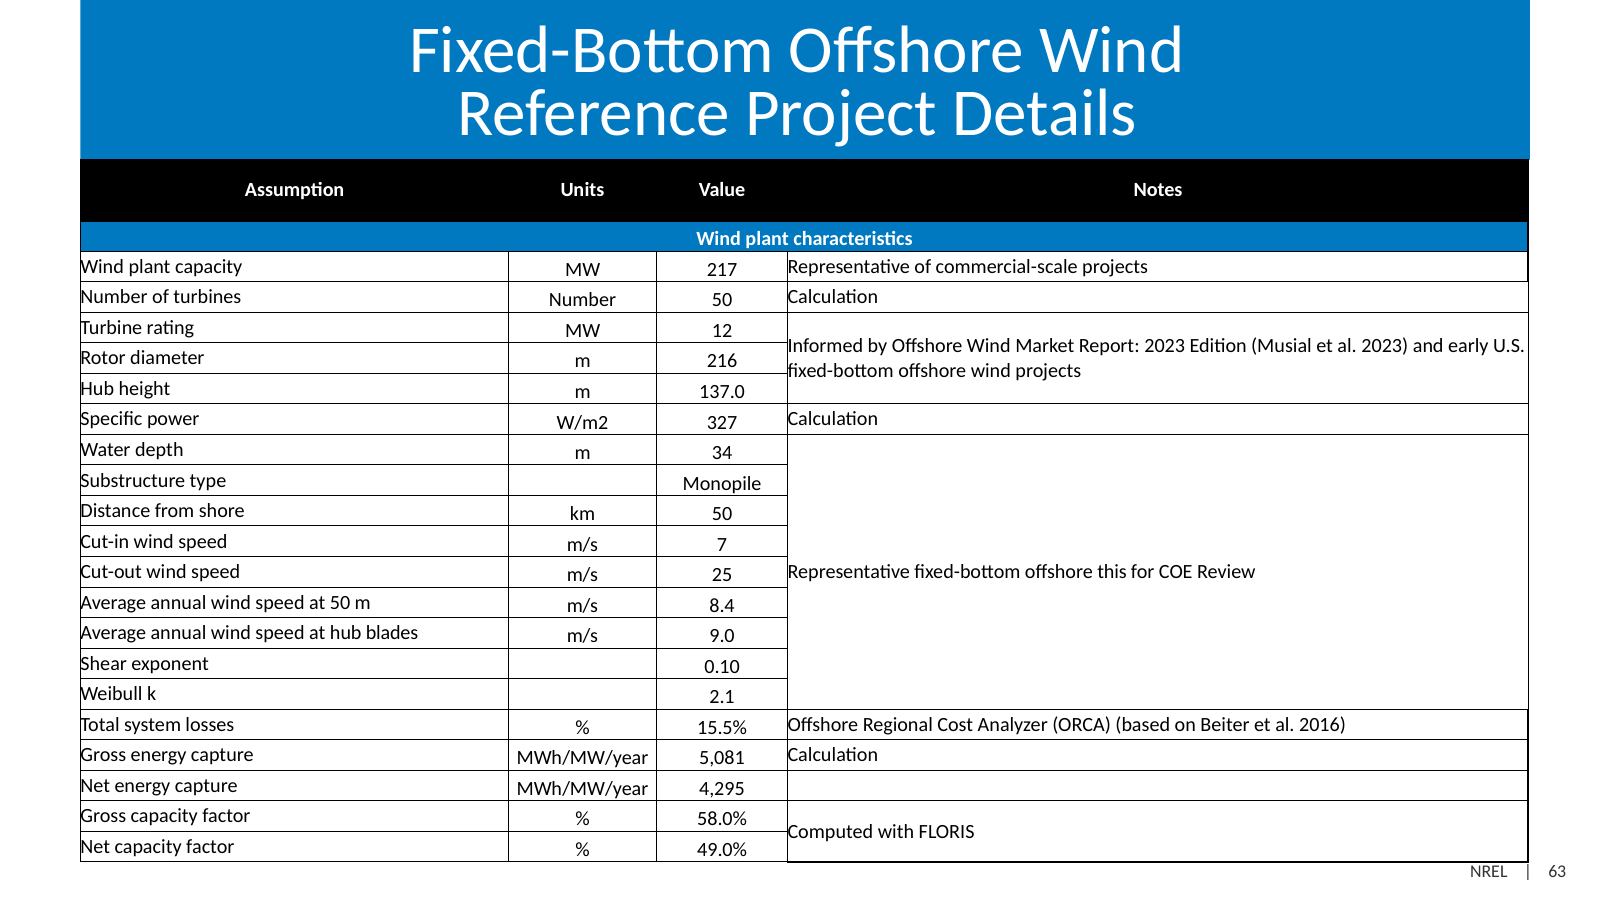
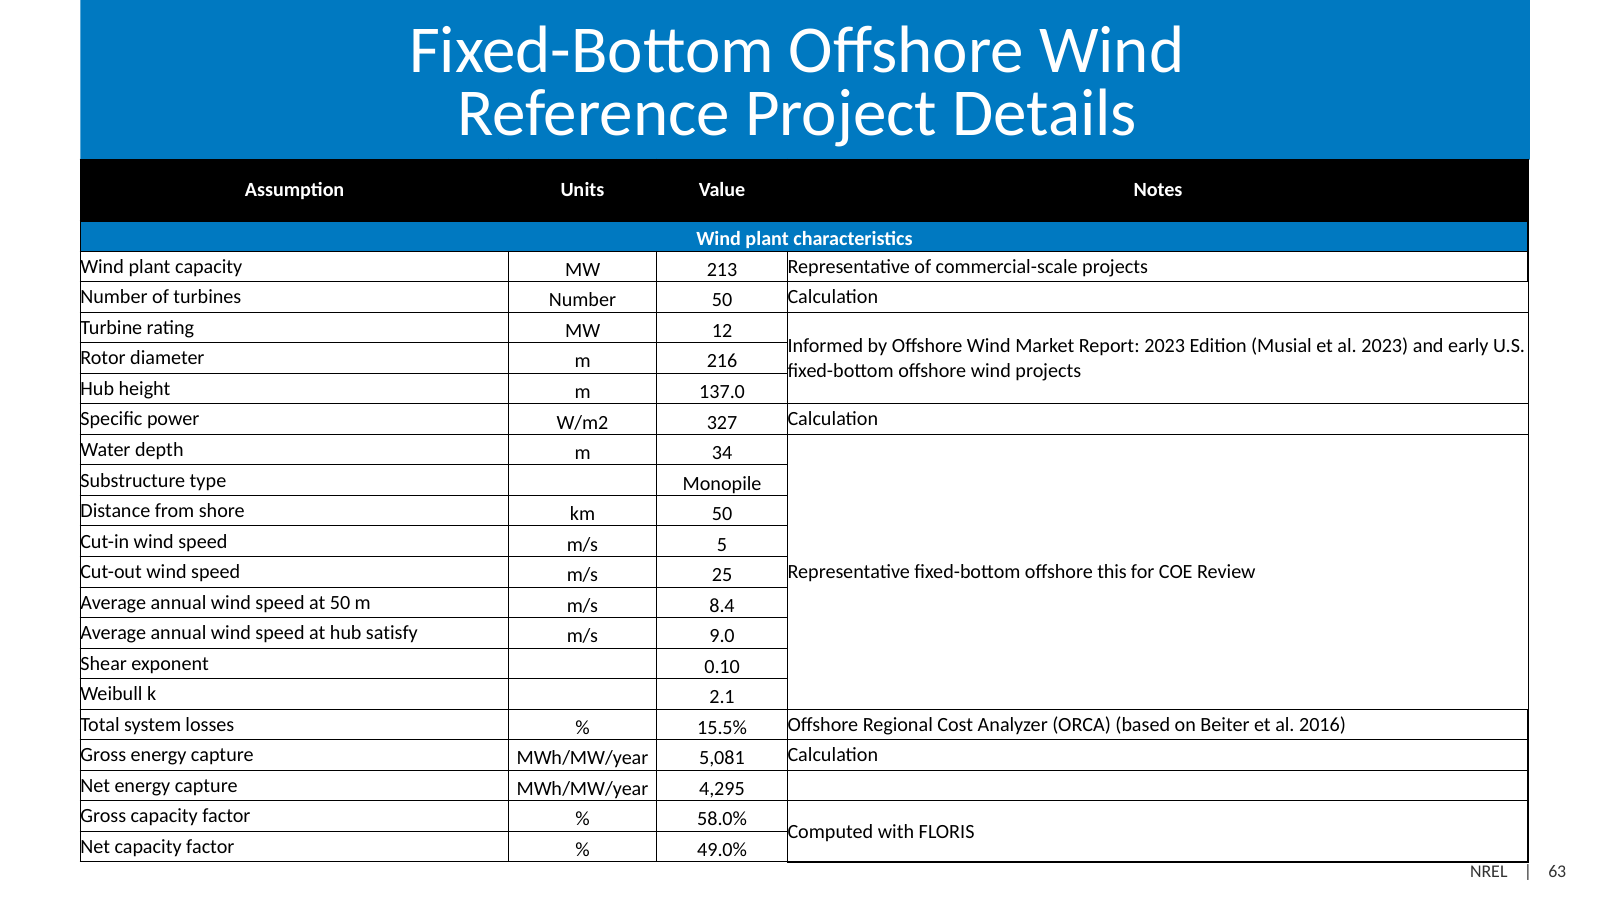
217: 217 -> 213
7: 7 -> 5
blades: blades -> satisfy
